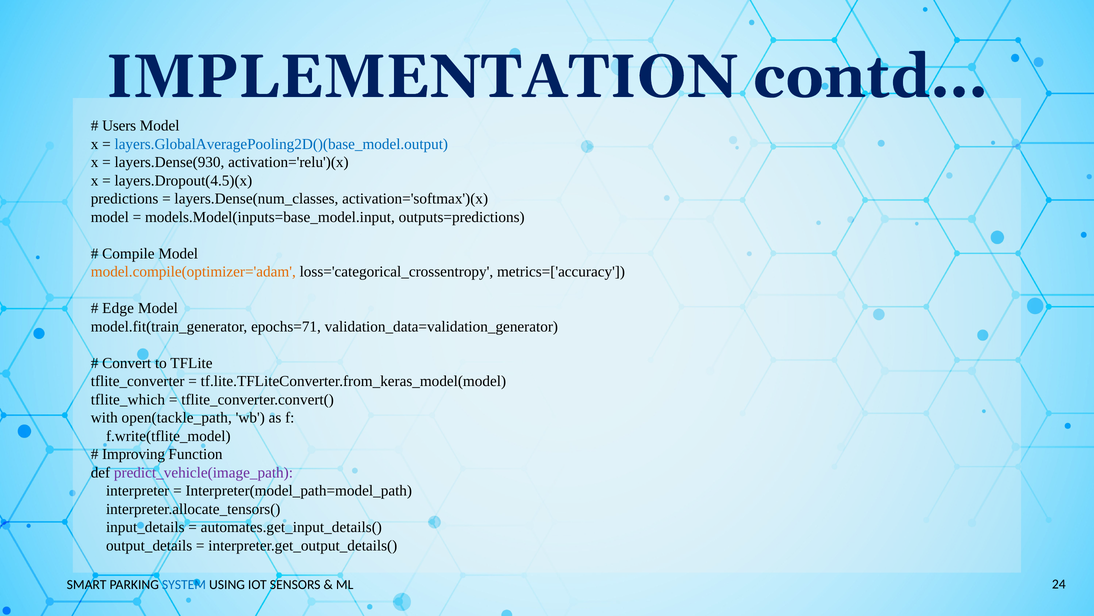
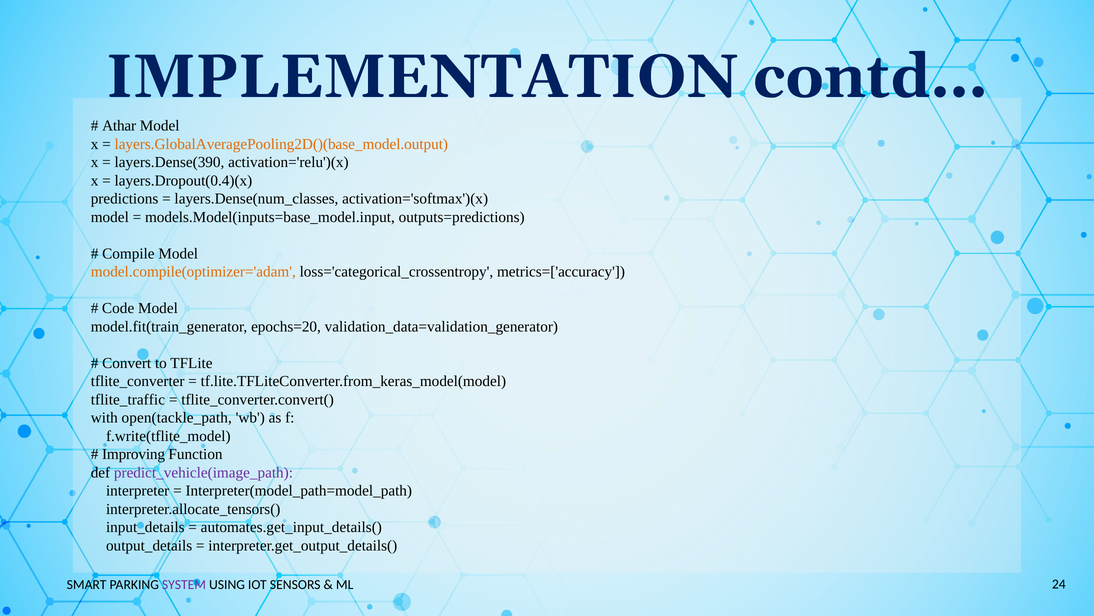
Users: Users -> Athar
layers.GlobalAveragePooling2D()(base_model.output colour: blue -> orange
layers.Dense(930: layers.Dense(930 -> layers.Dense(390
layers.Dropout(4.5)(x: layers.Dropout(4.5)(x -> layers.Dropout(0.4)(x
Edge: Edge -> Code
epochs=71: epochs=71 -> epochs=20
tflite_which: tflite_which -> tflite_traffic
SYSTEM colour: blue -> purple
